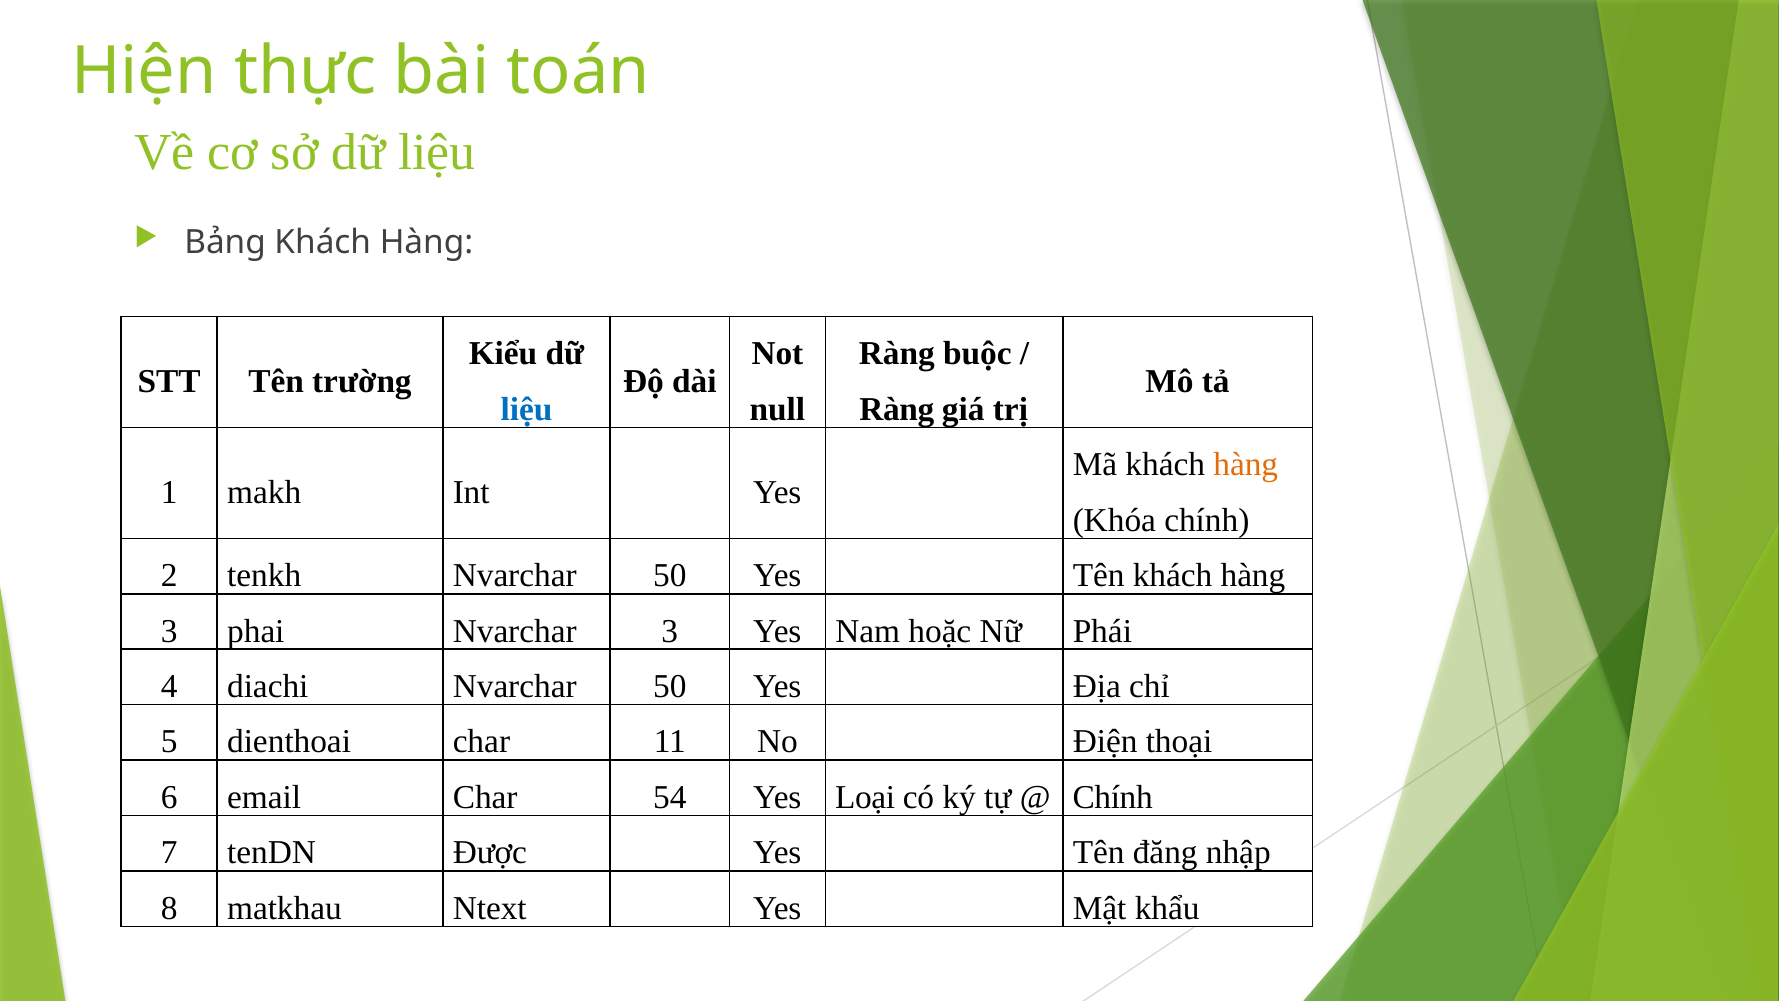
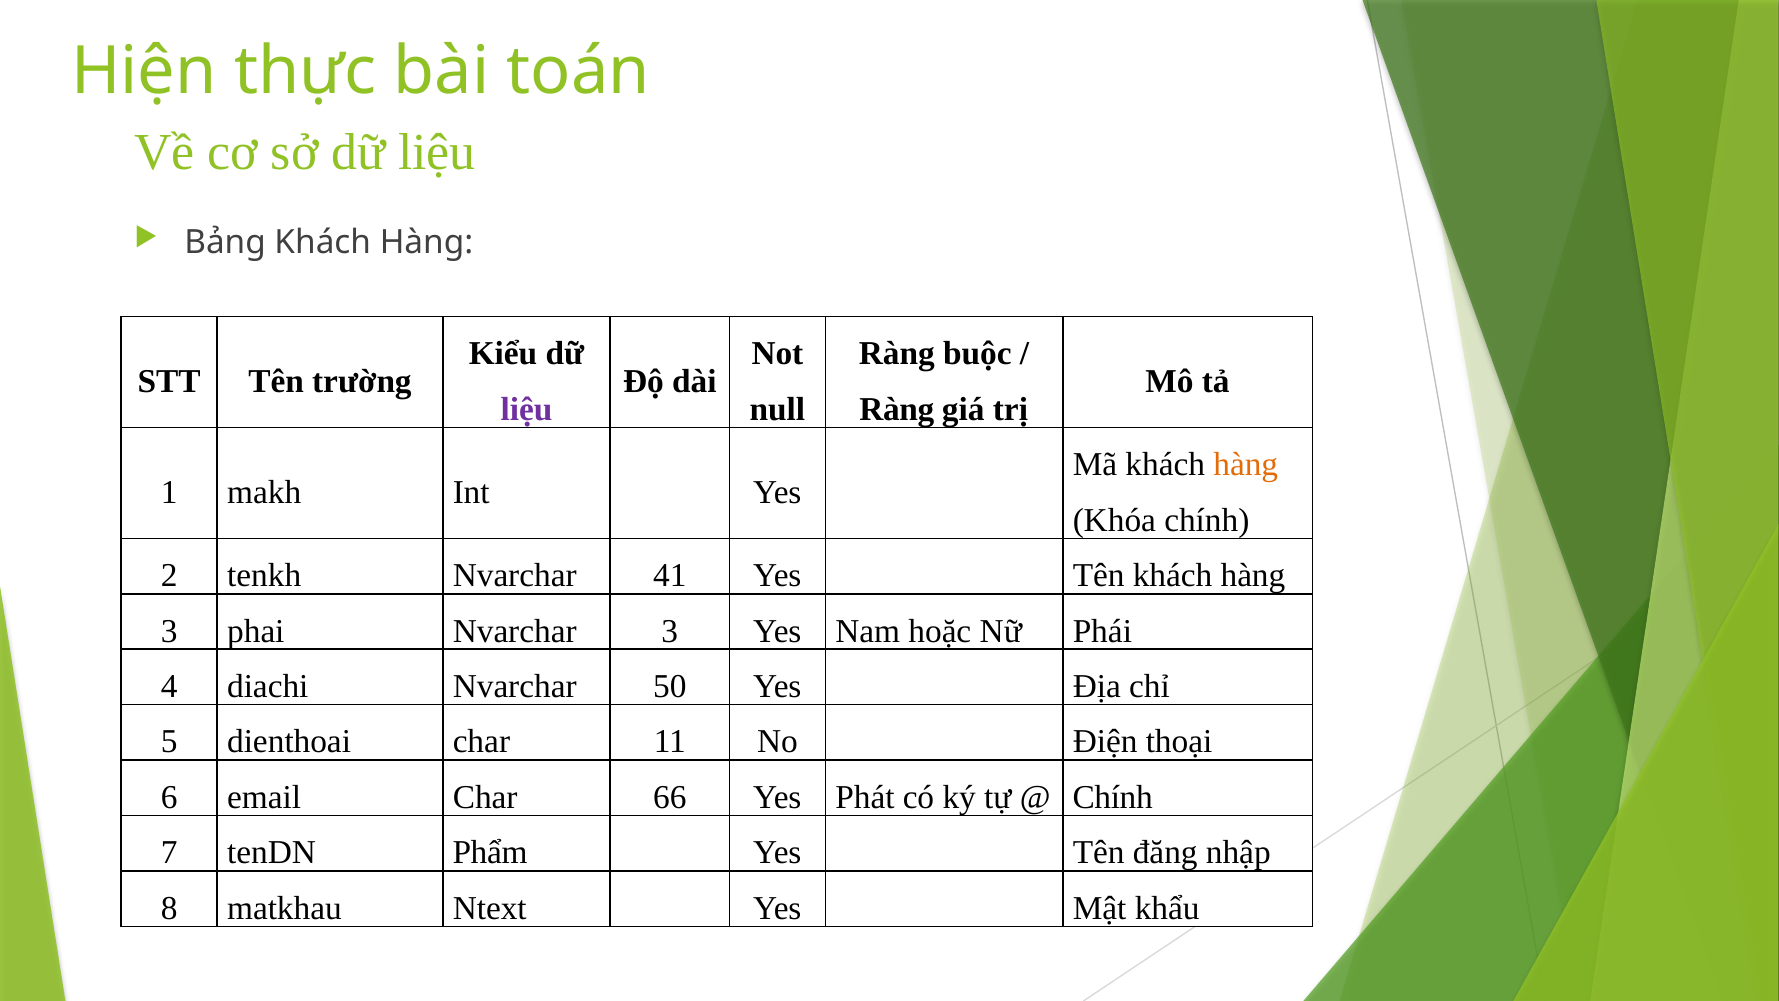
liệu at (527, 409) colour: blue -> purple
tenkh Nvarchar 50: 50 -> 41
54: 54 -> 66
Loại: Loại -> Phát
Được: Được -> Phẩm
